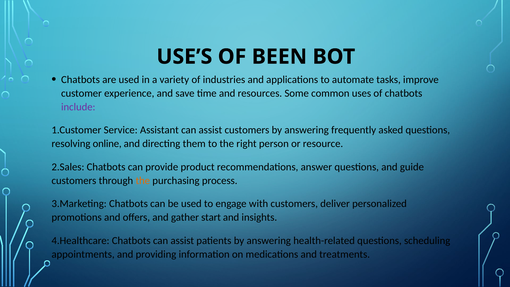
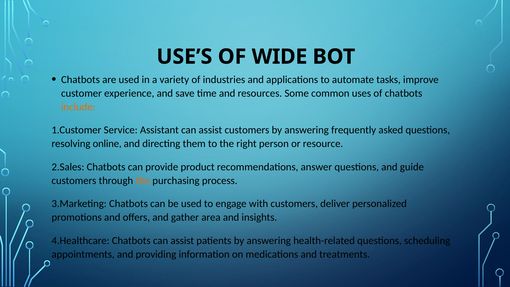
BEEN: BEEN -> WIDE
include colour: purple -> orange
start: start -> area
